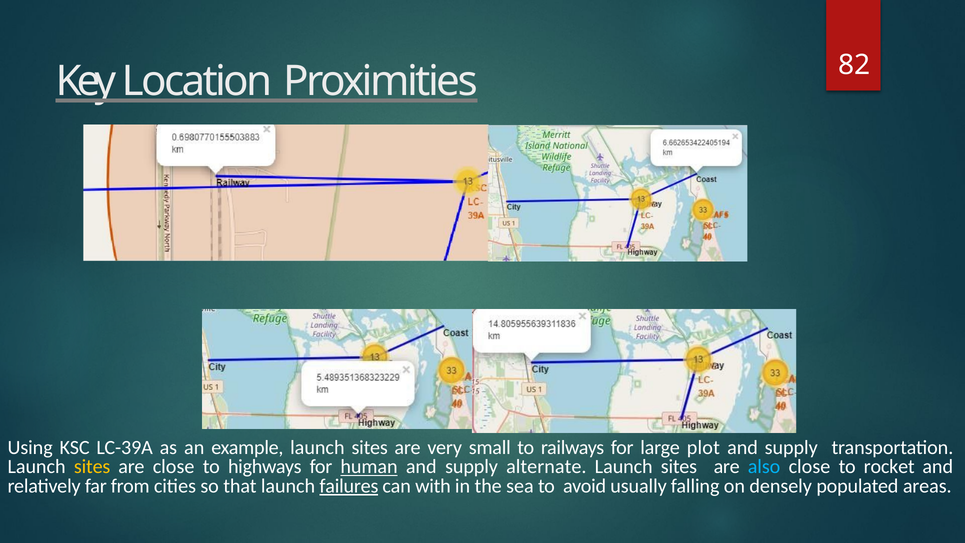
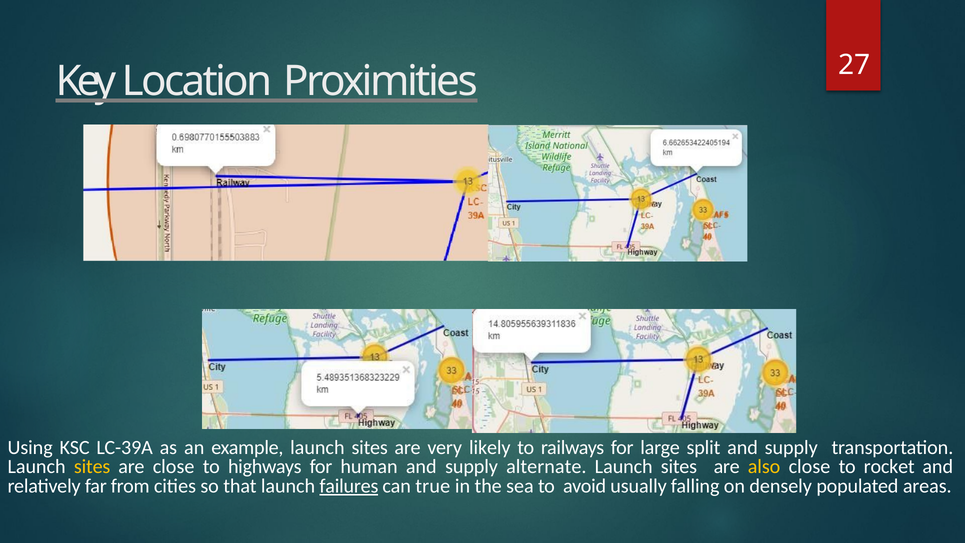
82: 82 -> 27
small: small -> likely
plot: plot -> split
human underline: present -> none
also colour: light blue -> yellow
with: with -> true
